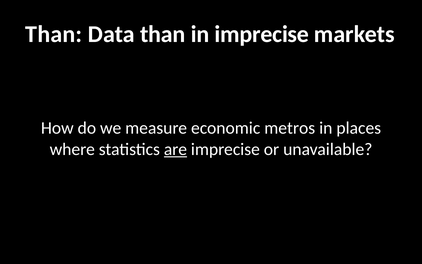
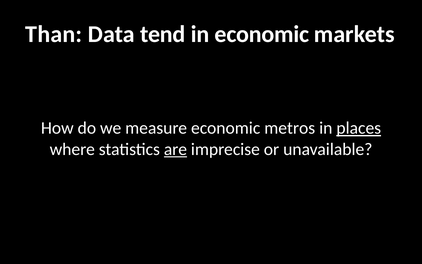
Data than: than -> tend
in imprecise: imprecise -> economic
places underline: none -> present
